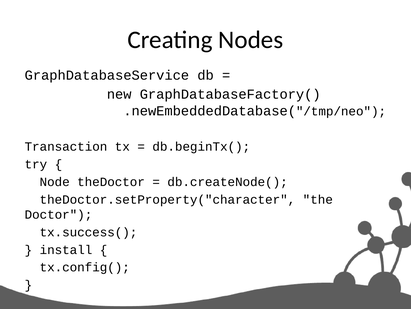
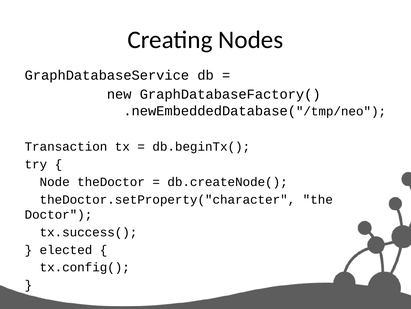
install: install -> elected
